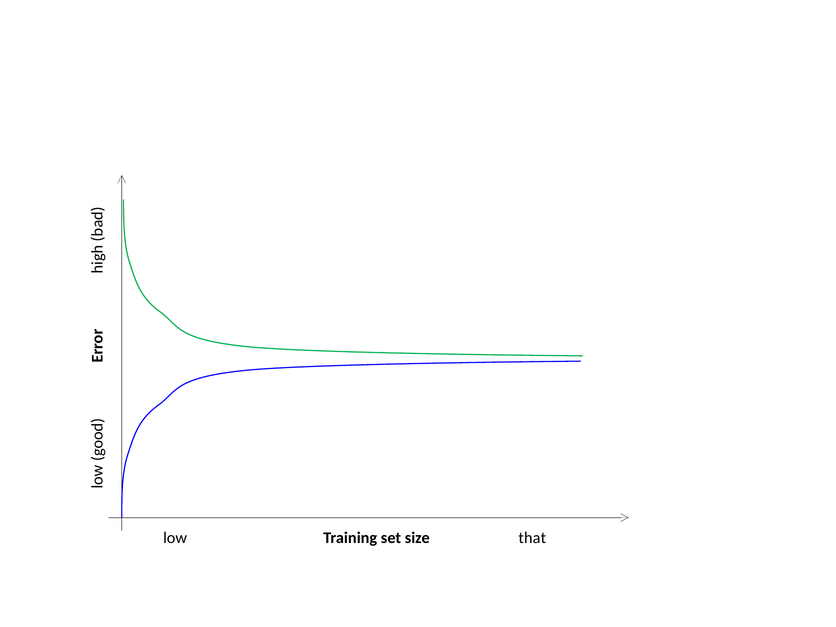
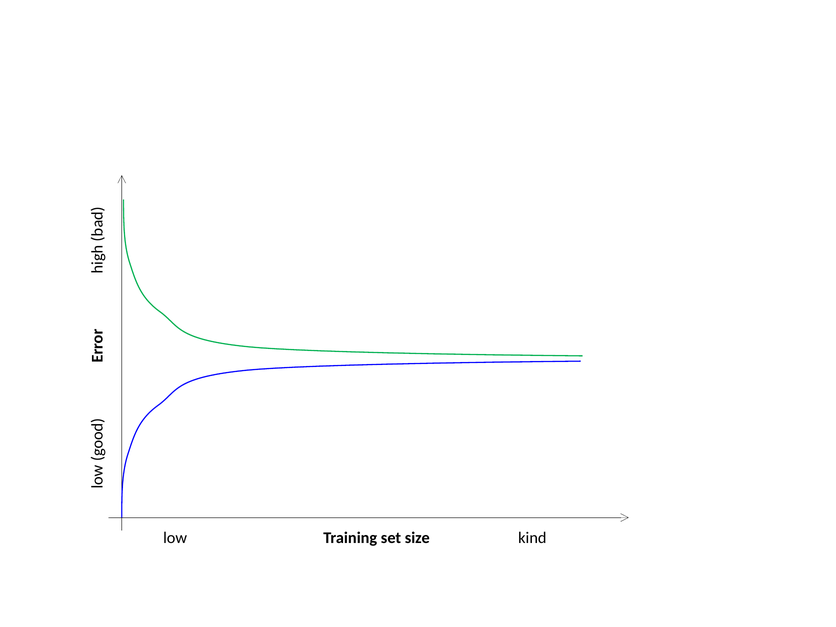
that: that -> kind
